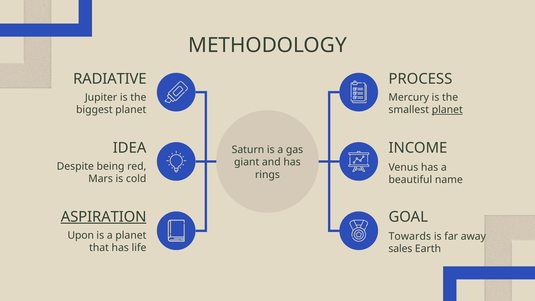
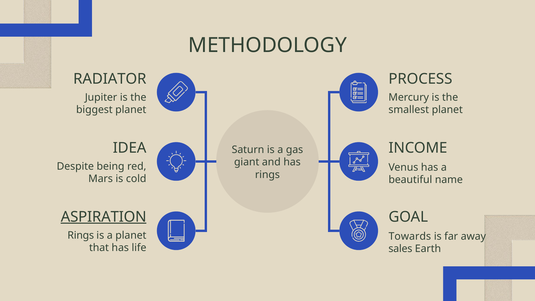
RADIATIVE: RADIATIVE -> RADIATOR
planet at (447, 110) underline: present -> none
Upon at (81, 235): Upon -> Rings
